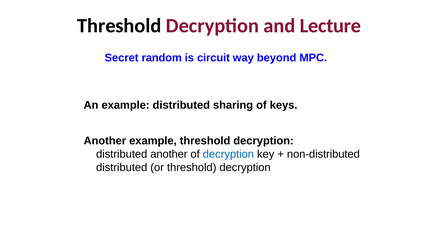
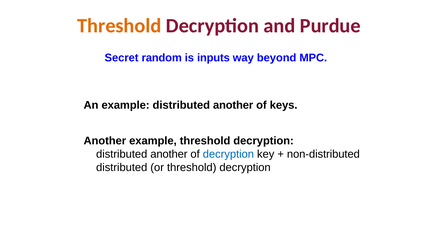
Threshold at (119, 26) colour: black -> orange
Lecture: Lecture -> Purdue
circuit: circuit -> inputs
example distributed sharing: sharing -> another
